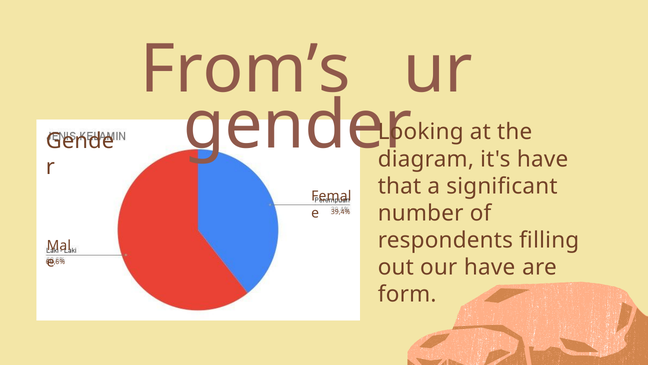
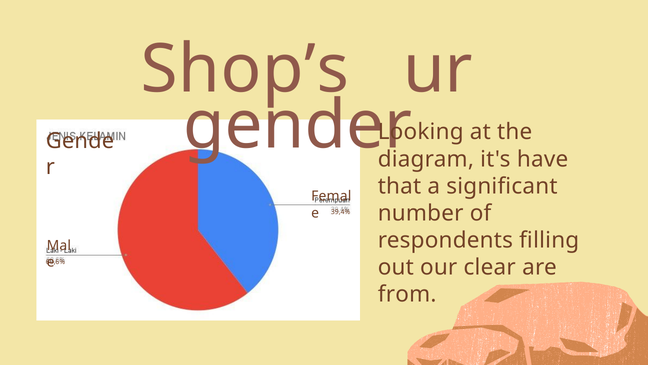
From’s: From’s -> Shop’s
our have: have -> clear
form: form -> from
